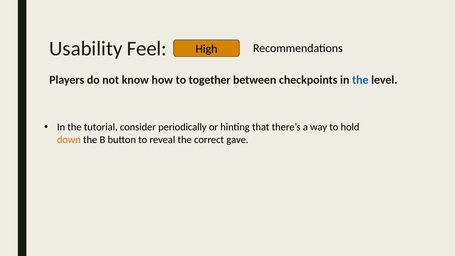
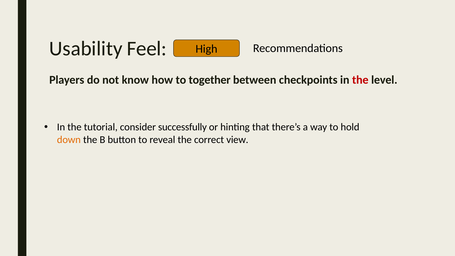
the at (360, 80) colour: blue -> red
periodically: periodically -> successfully
gave: gave -> view
